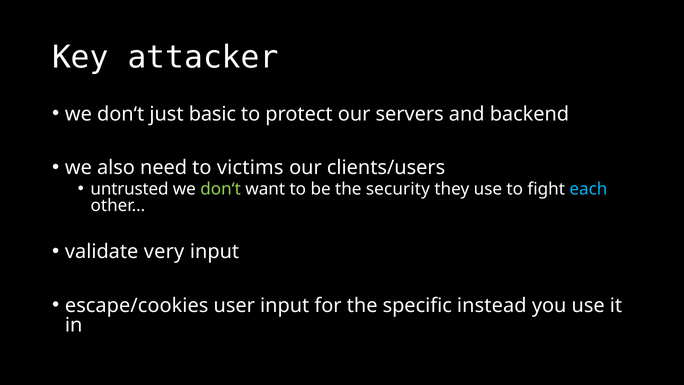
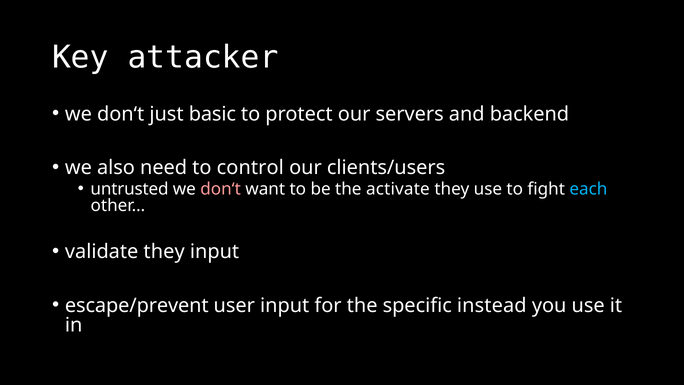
victims: victims -> control
don‘t at (221, 189) colour: light green -> pink
security: security -> activate
validate very: very -> they
escape/cookies: escape/cookies -> escape/prevent
